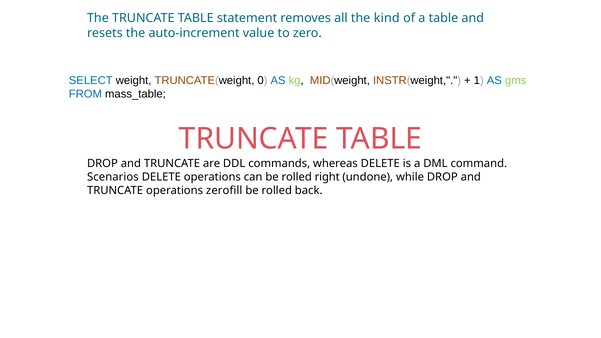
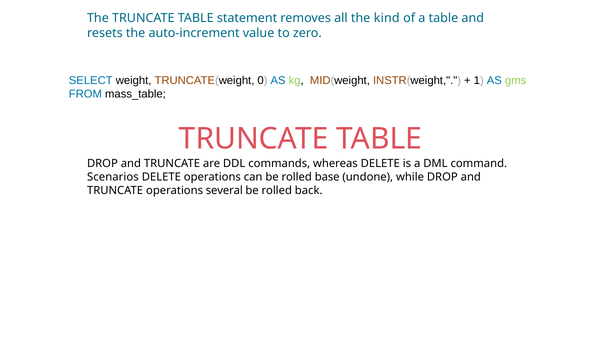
right: right -> base
zerofill: zerofill -> several
